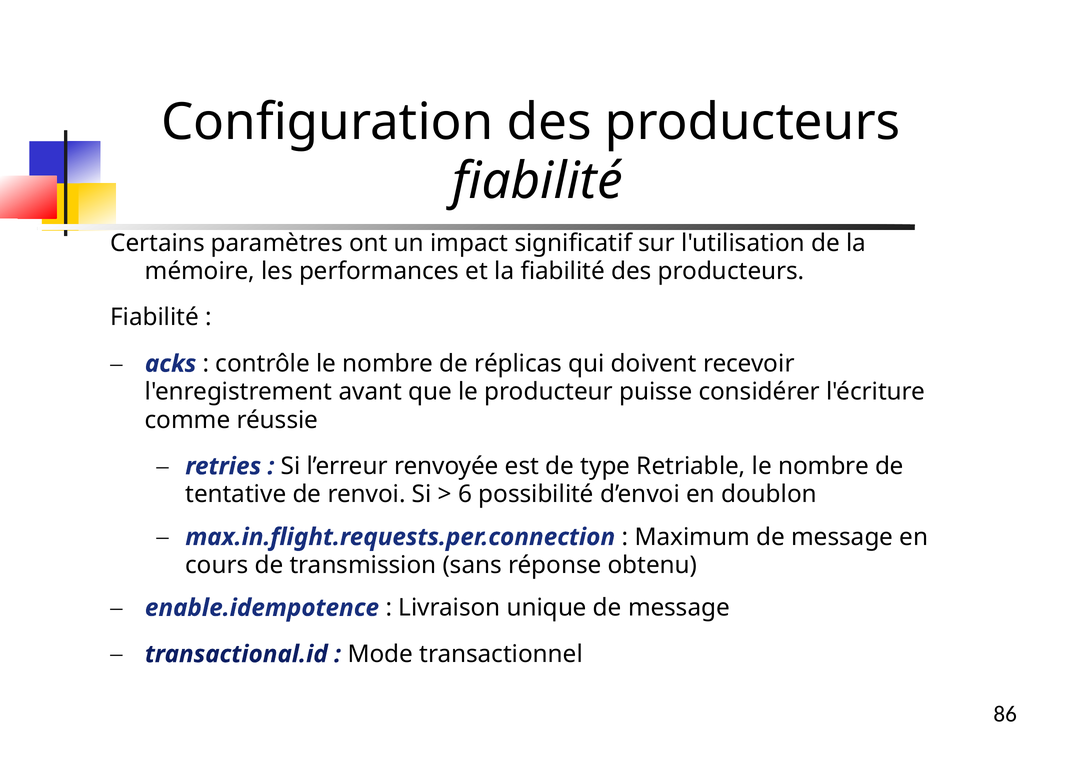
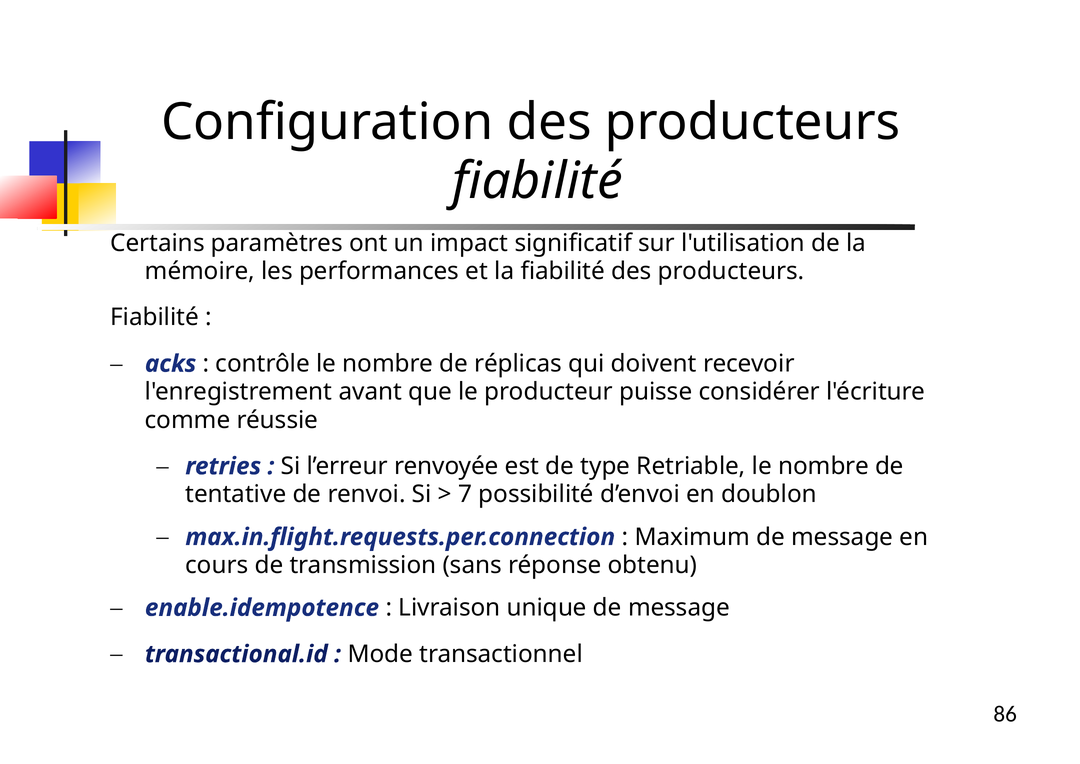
6: 6 -> 7
